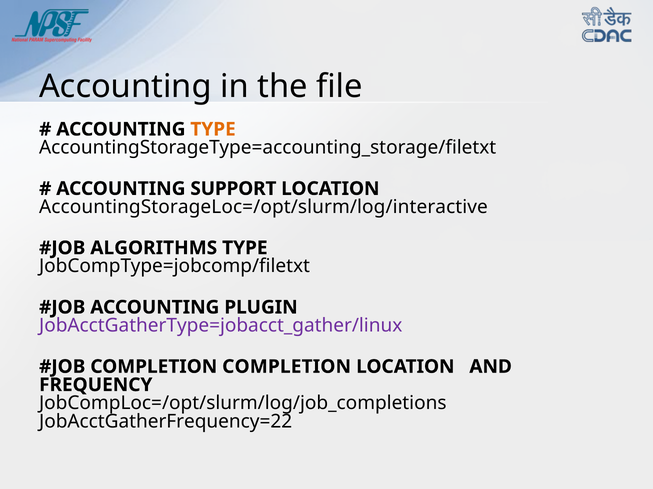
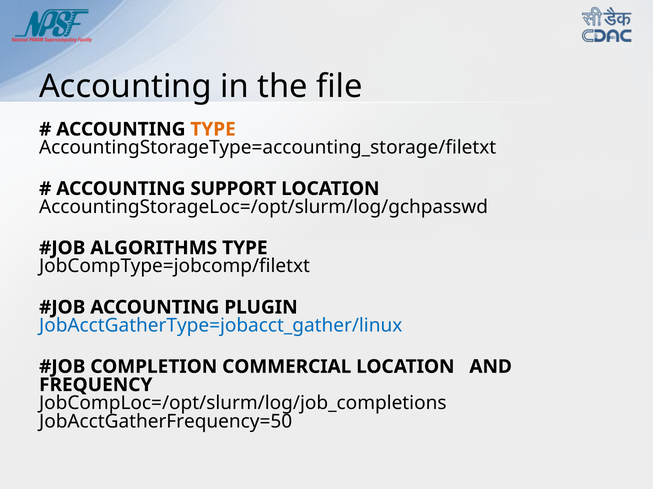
AccountingStorageLoc=/opt/slurm/log/interactive: AccountingStorageLoc=/opt/slurm/log/interactive -> AccountingStorageLoc=/opt/slurm/log/gchpasswd
JobAcctGatherType=jobacct_gather/linux colour: purple -> blue
COMPLETION COMPLETION: COMPLETION -> COMMERCIAL
JobAcctGatherFrequency=22: JobAcctGatherFrequency=22 -> JobAcctGatherFrequency=50
